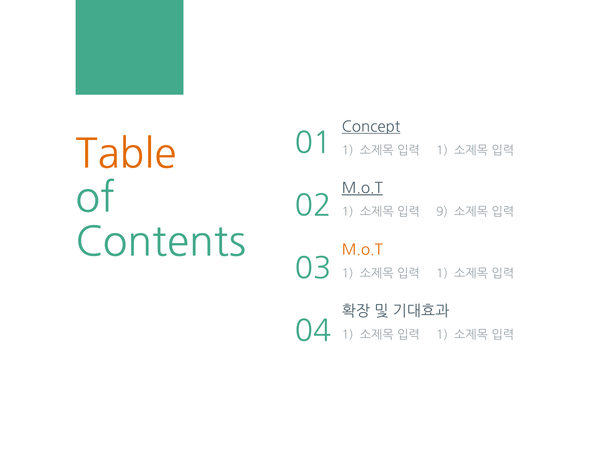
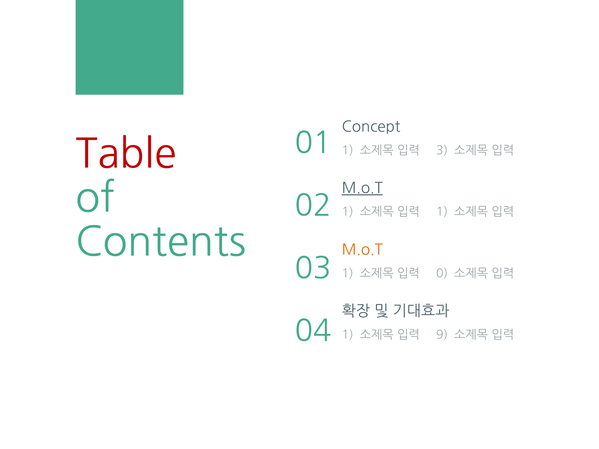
Concept underline: present -> none
Table colour: orange -> red
1 at (442, 151): 1 -> 3
9 at (442, 212): 9 -> 1
1 at (442, 274): 1 -> 0
1 at (442, 335): 1 -> 9
